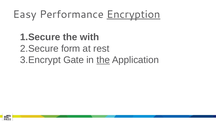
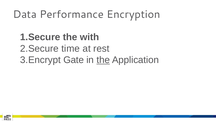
Easy: Easy -> Data
Encryption underline: present -> none
form: form -> time
